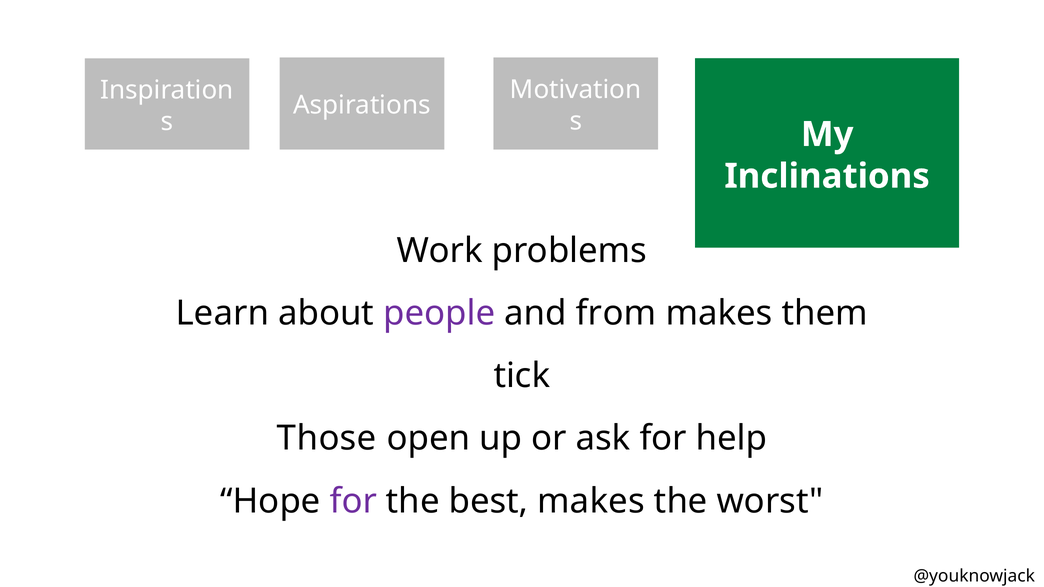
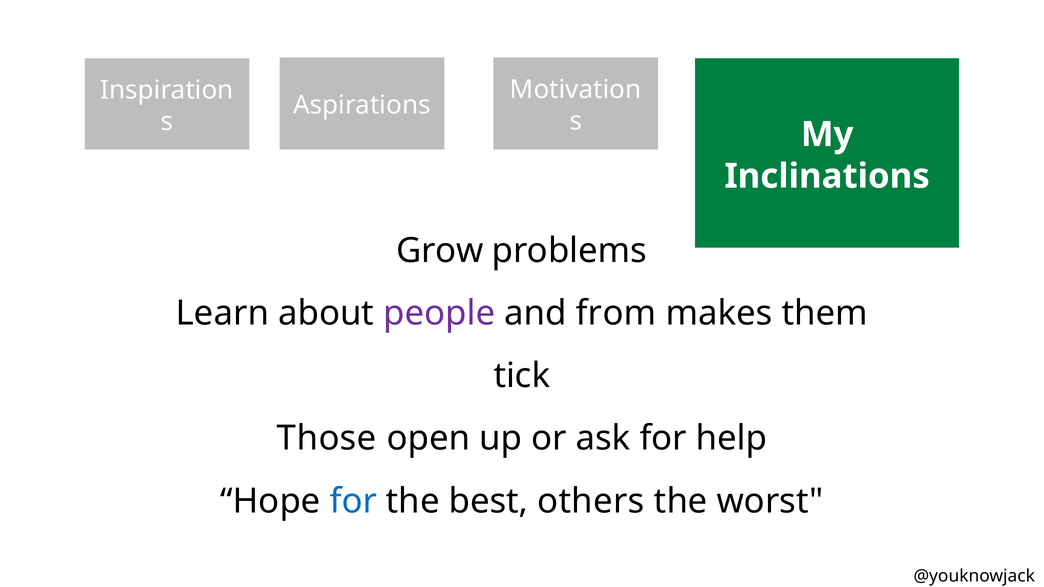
Work: Work -> Grow
for at (353, 501) colour: purple -> blue
best makes: makes -> others
